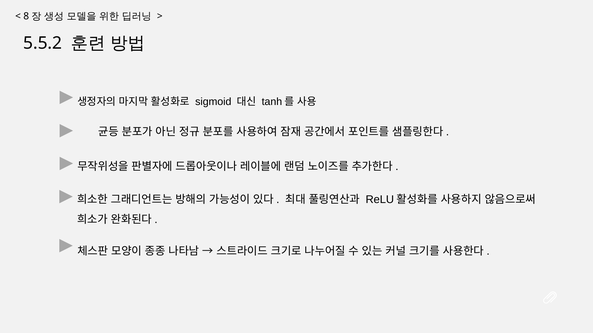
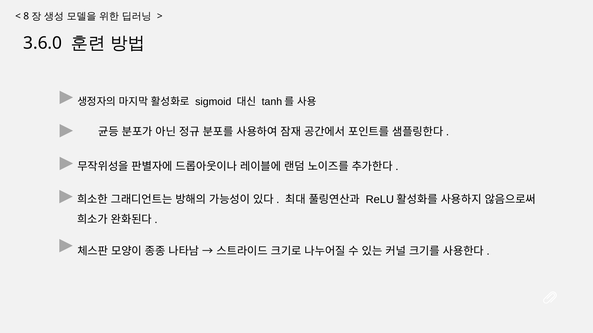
5.5.2: 5.5.2 -> 3.6.0
